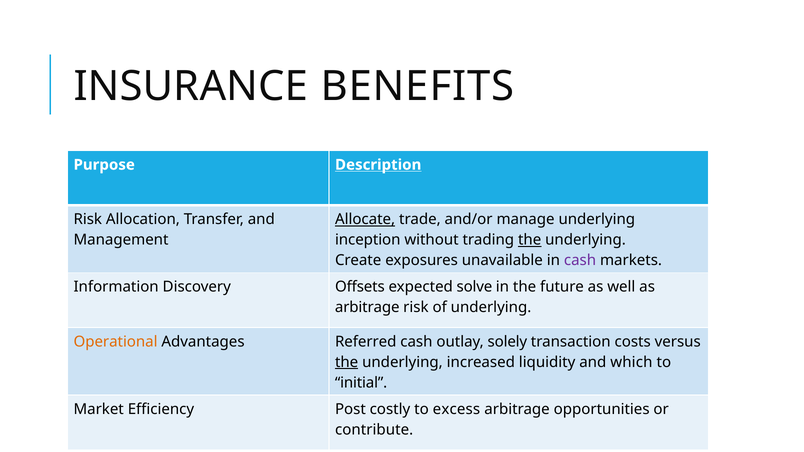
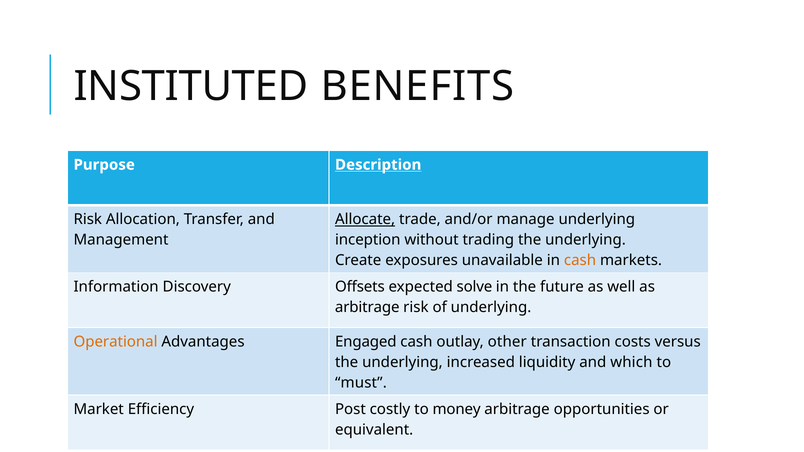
INSURANCE: INSURANCE -> INSTITUTED
the at (530, 240) underline: present -> none
cash at (580, 261) colour: purple -> orange
Referred: Referred -> Engaged
solely: solely -> other
the at (347, 362) underline: present -> none
initial: initial -> must
excess: excess -> money
contribute: contribute -> equivalent
